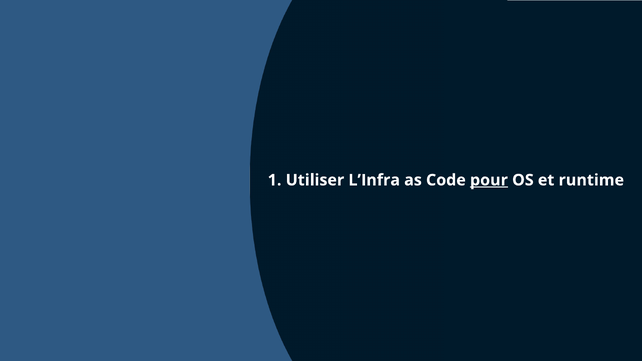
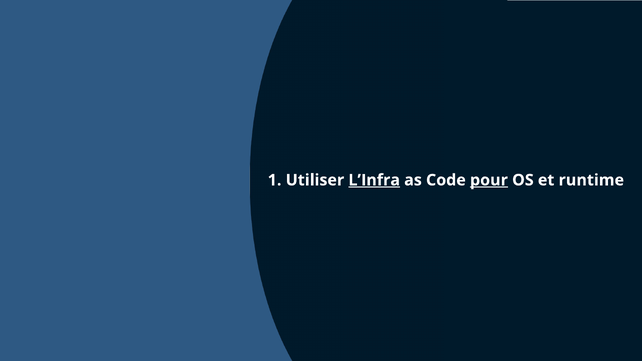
L’Infra underline: none -> present
